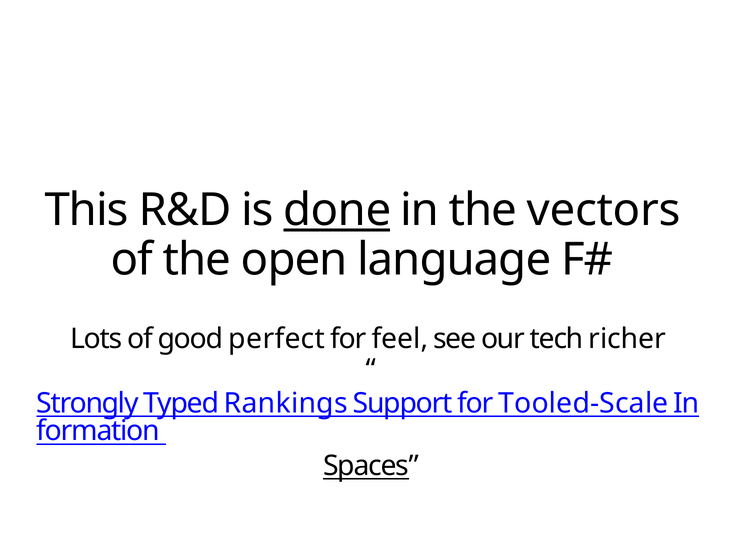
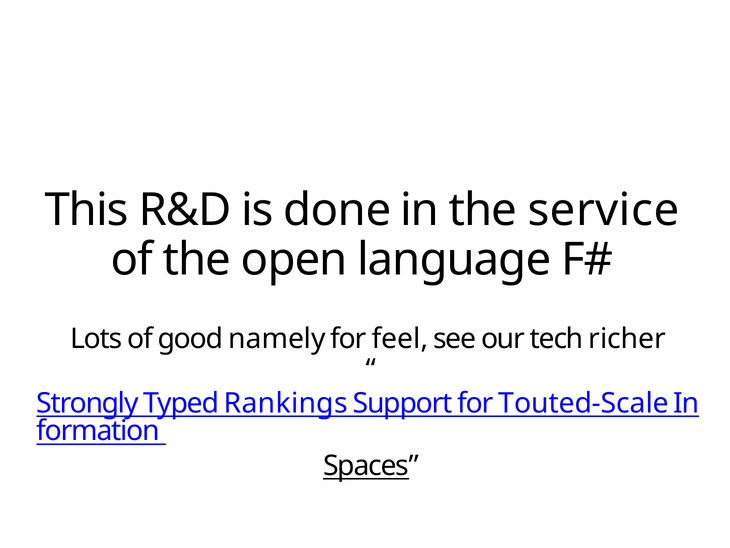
done underline: present -> none
vectors: vectors -> service
perfect: perfect -> namely
Tooled-Scale: Tooled-Scale -> Touted-Scale
